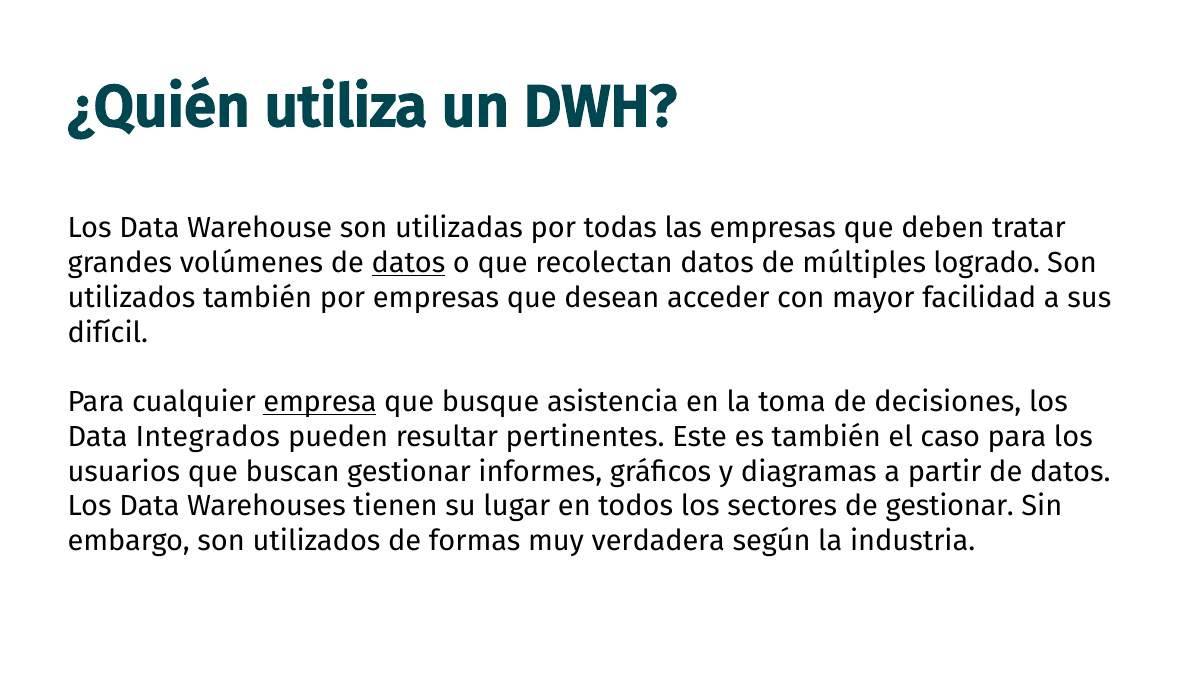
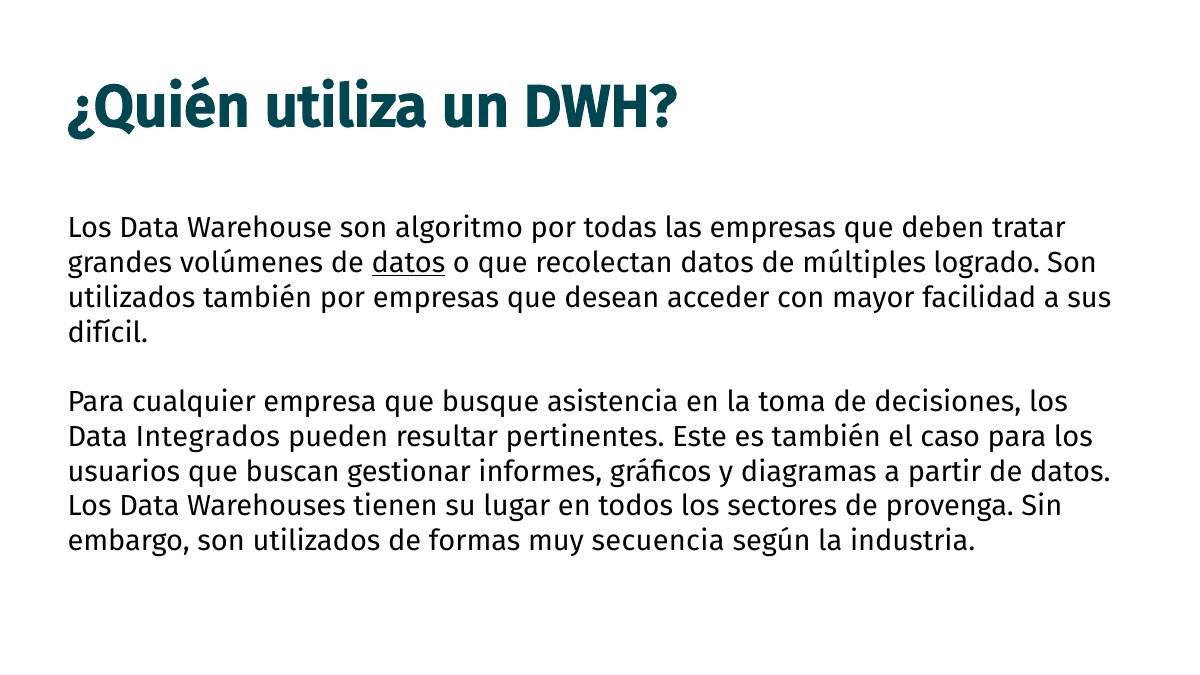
utilizadas: utilizadas -> algoritmo
empresa underline: present -> none
de gestionar: gestionar -> provenga
verdadera: verdadera -> secuencia
